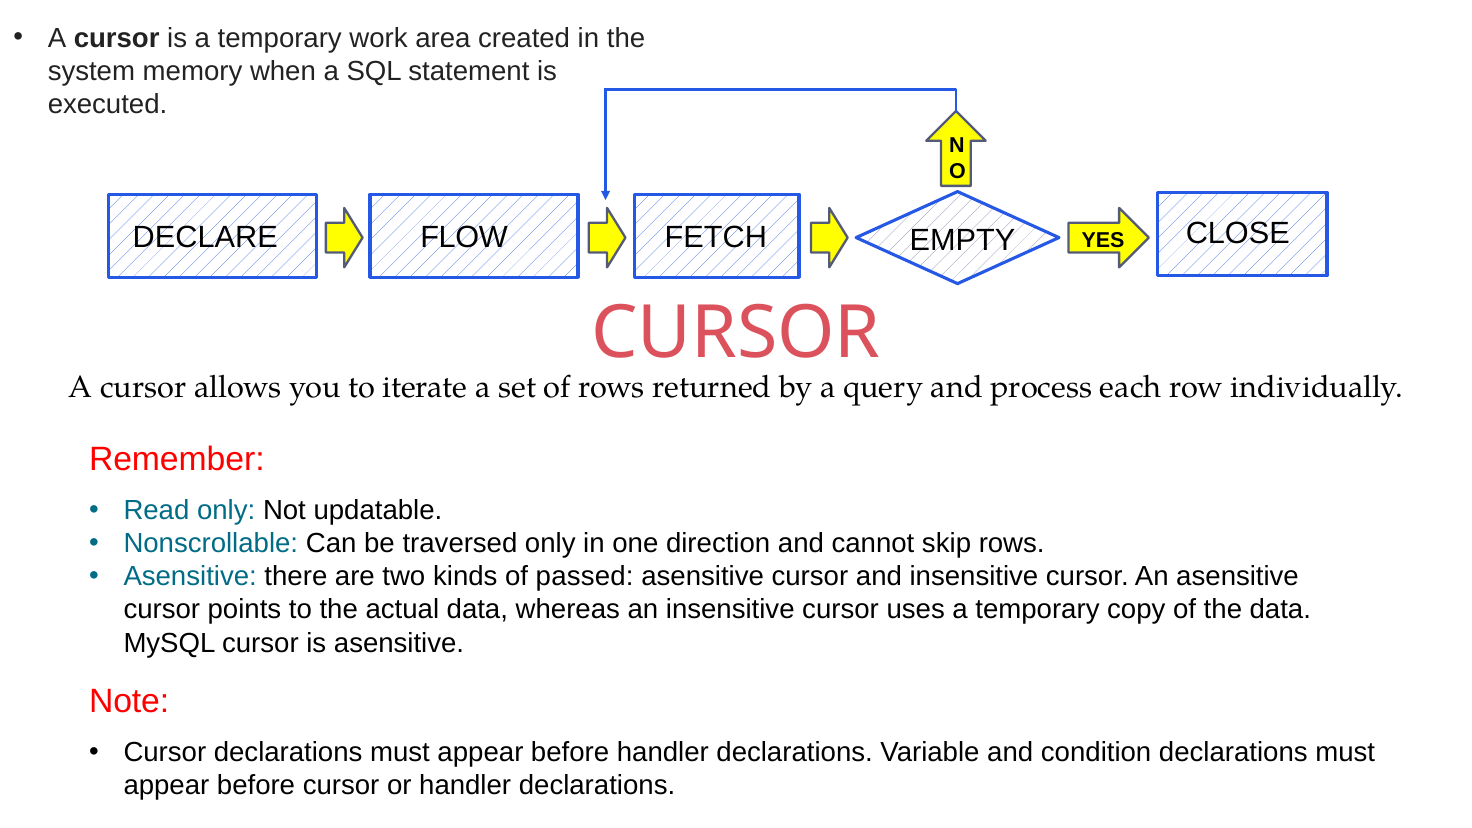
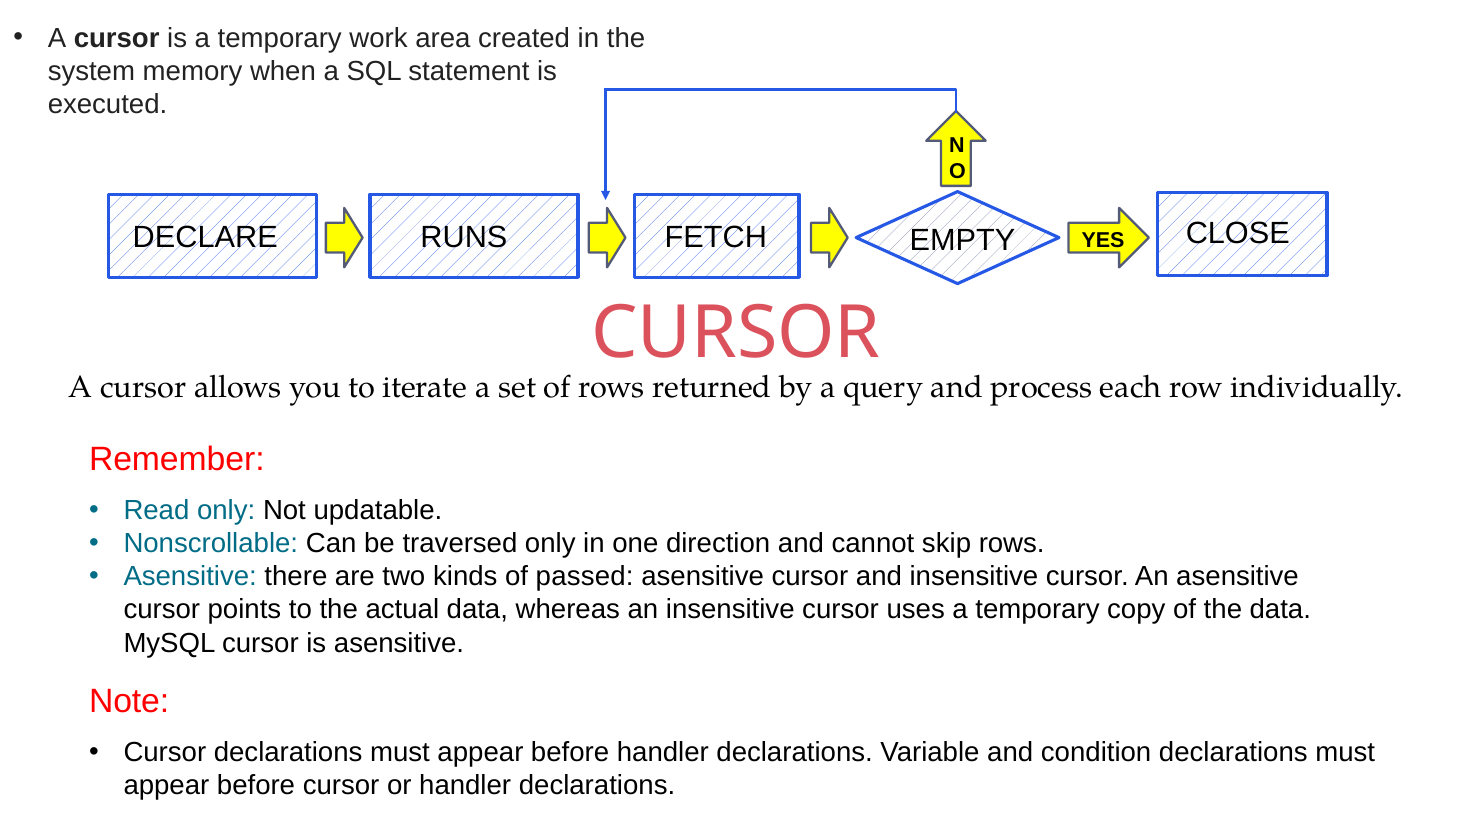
FLOW: FLOW -> RUNS
